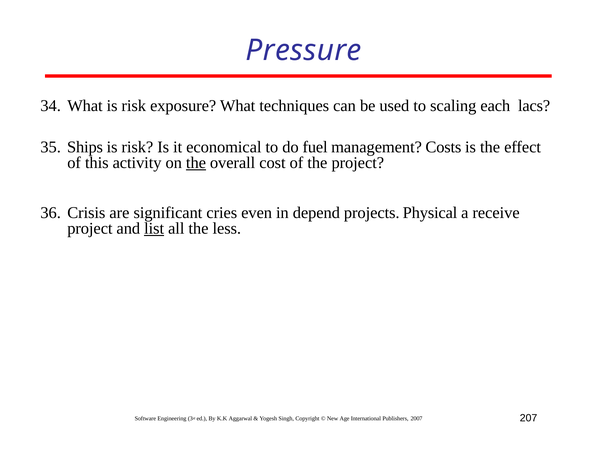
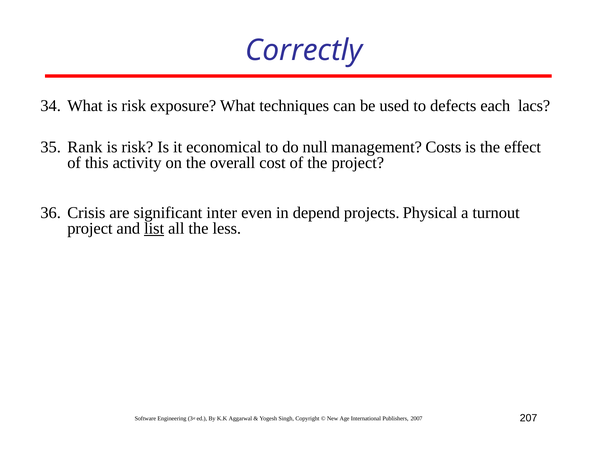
Pressure: Pressure -> Correctly
scaling: scaling -> defects
Ships: Ships -> Rank
fuel: fuel -> null
the at (196, 163) underline: present -> none
cries: cries -> inter
receive: receive -> turnout
